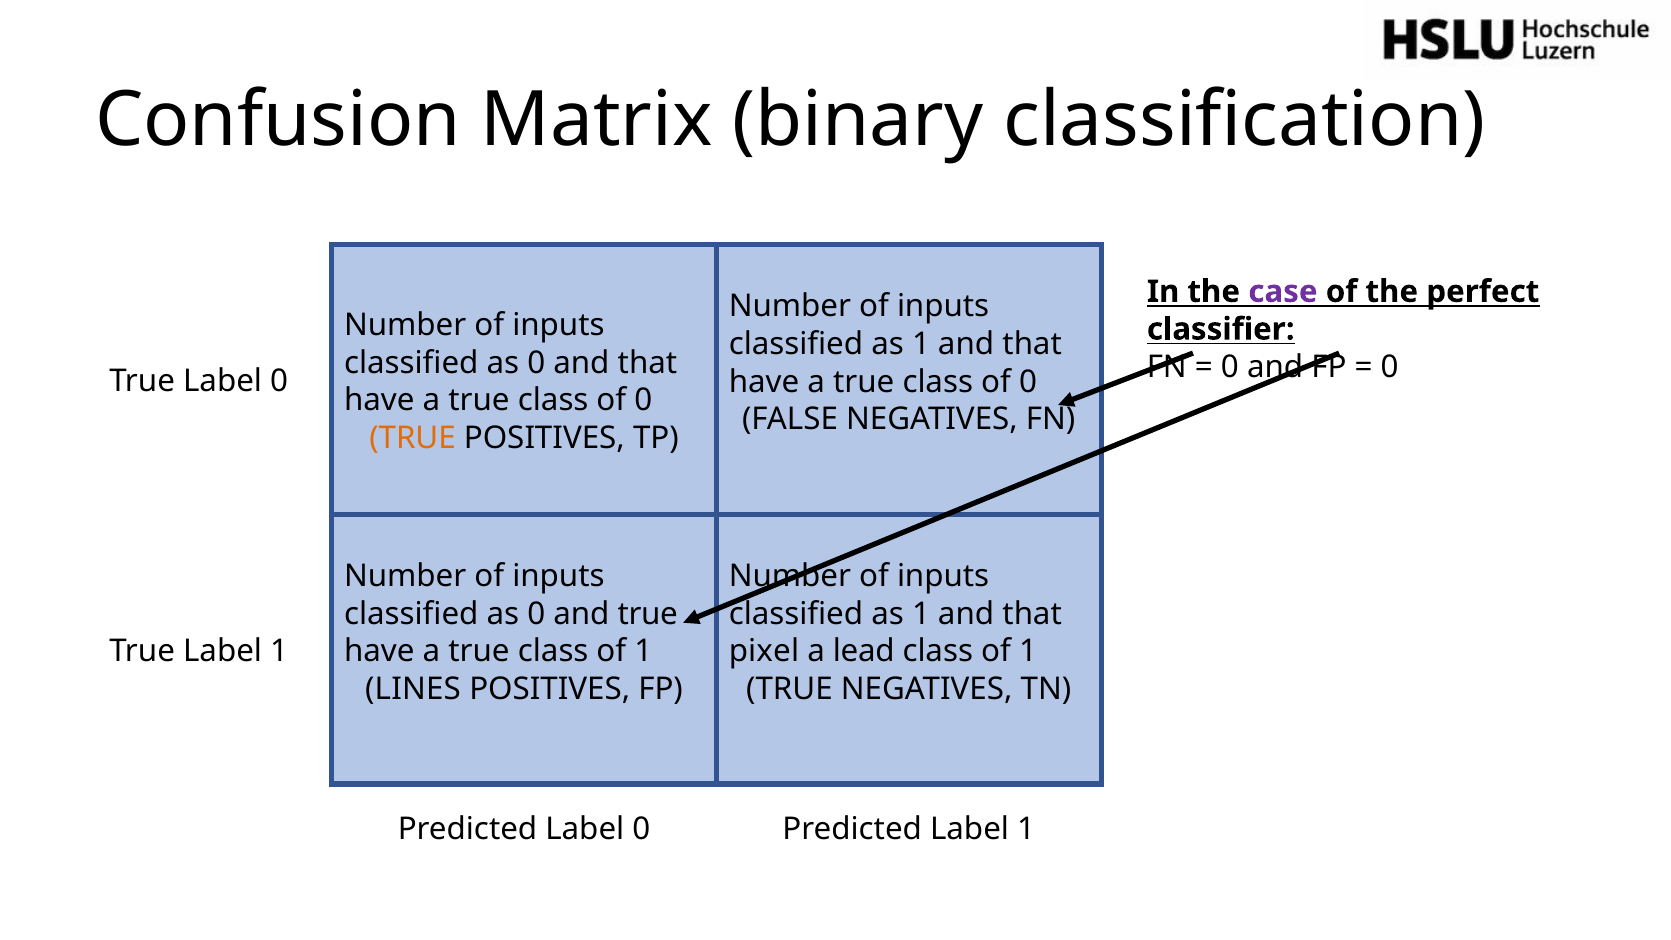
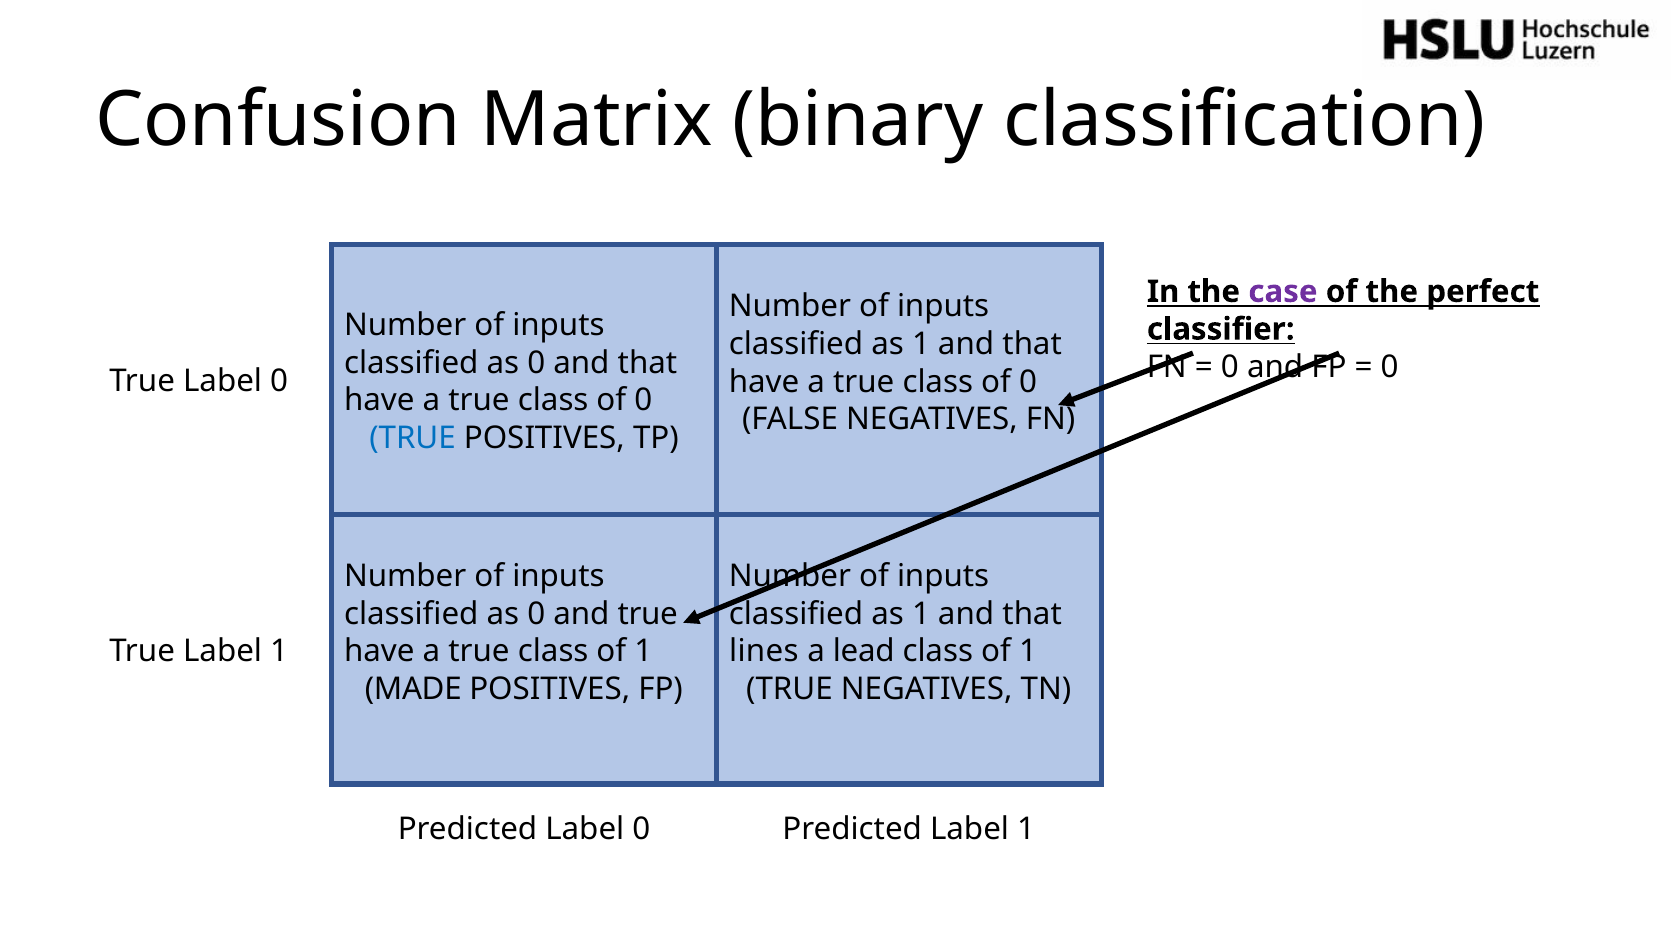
TRUE at (413, 438) colour: orange -> blue
pixel: pixel -> lines
LINES: LINES -> MADE
